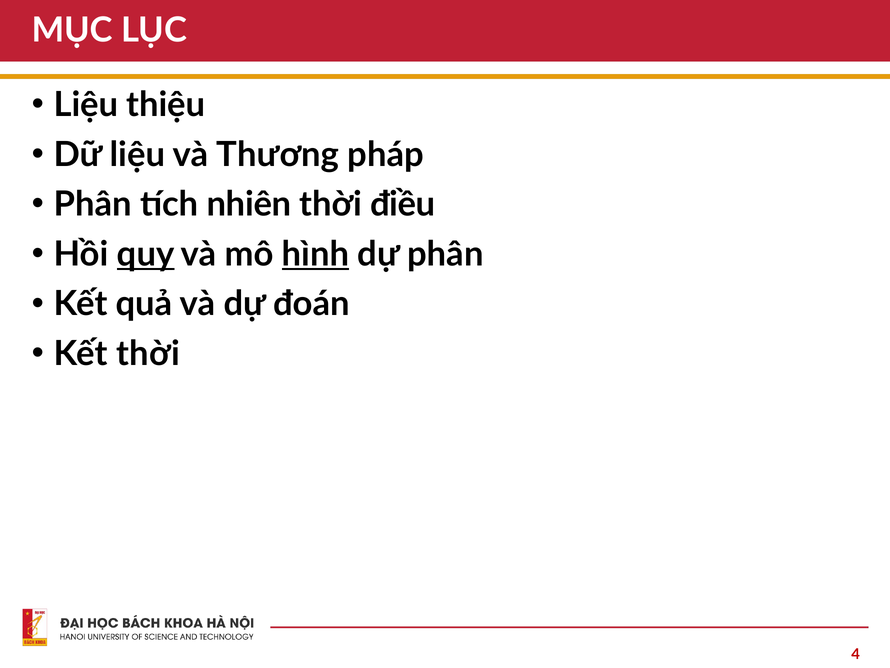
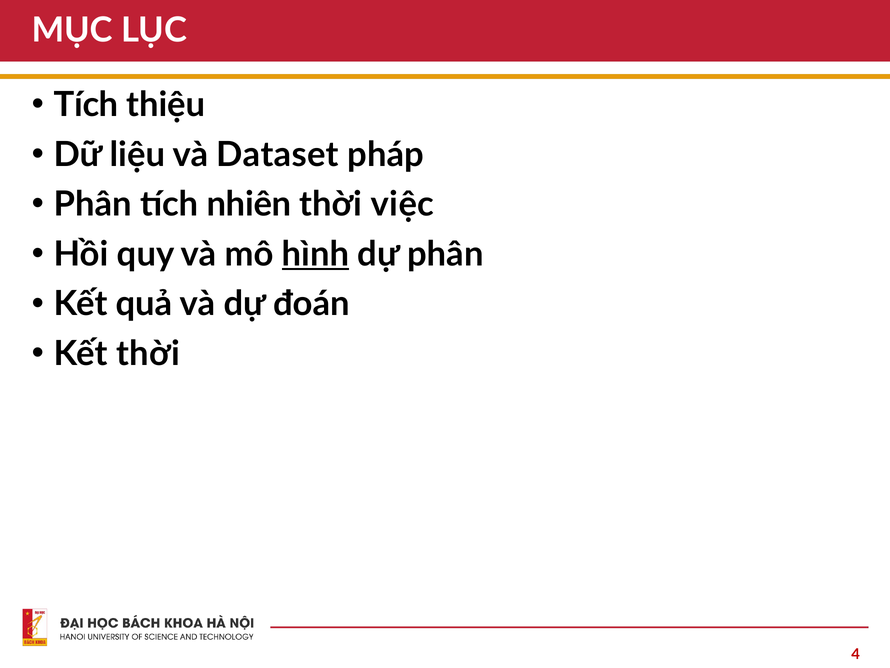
Liệu at (86, 105): Liệu -> Tích
Thương: Thương -> Dataset
điều: điều -> việc
quy underline: present -> none
